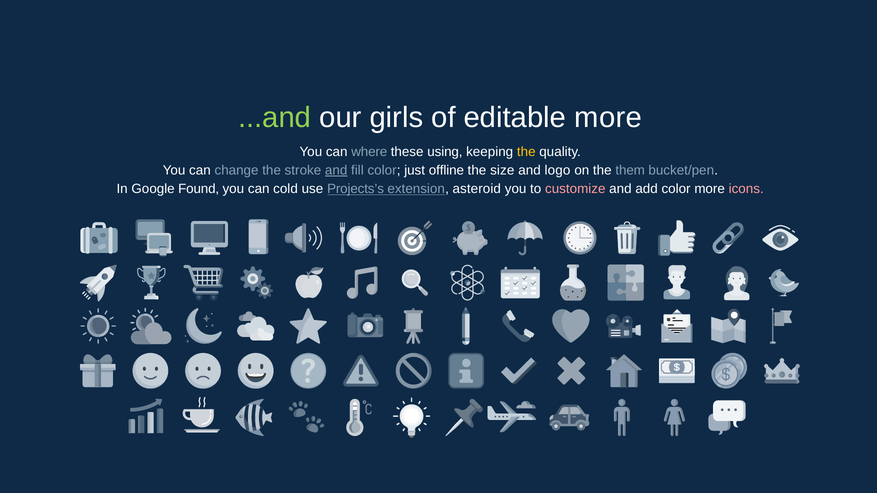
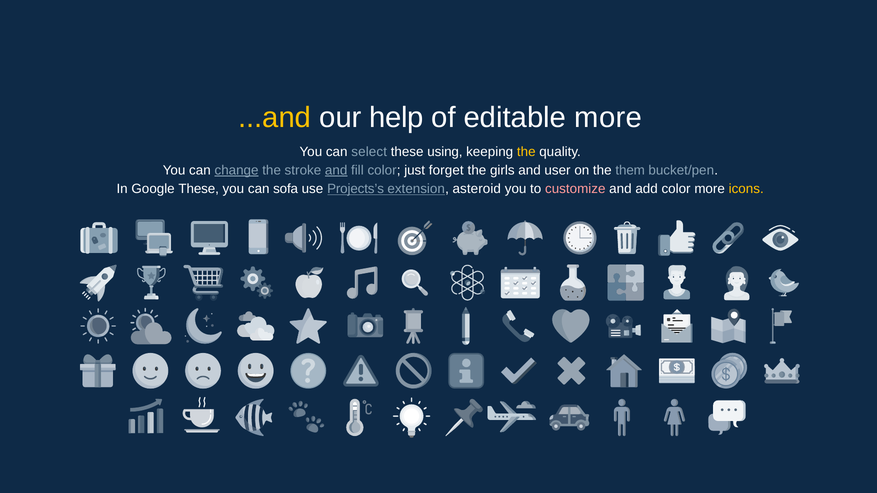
...and colour: light green -> yellow
girls: girls -> help
where: where -> select
change underline: none -> present
offline: offline -> forget
size: size -> girls
logo: logo -> user
Google Found: Found -> These
cold: cold -> sofa
icons colour: pink -> yellow
